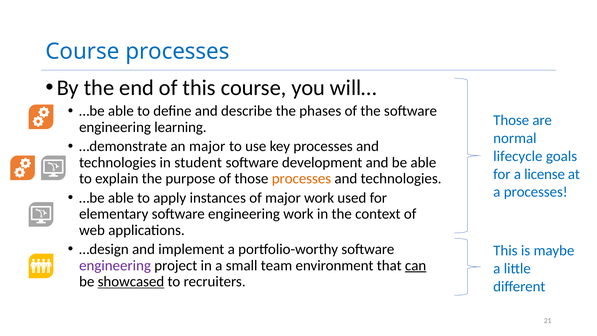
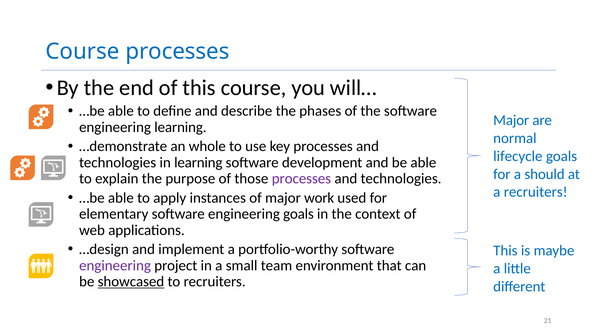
Those at (511, 120): Those -> Major
an major: major -> whole
in student: student -> learning
license: license -> should
processes at (301, 179) colour: orange -> purple
a processes: processes -> recruiters
engineering work: work -> goals
can underline: present -> none
